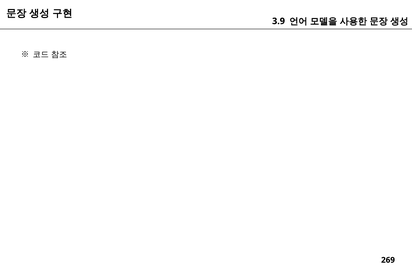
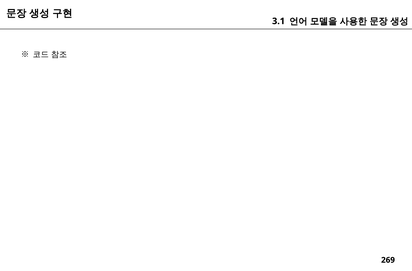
3.9: 3.9 -> 3.1
